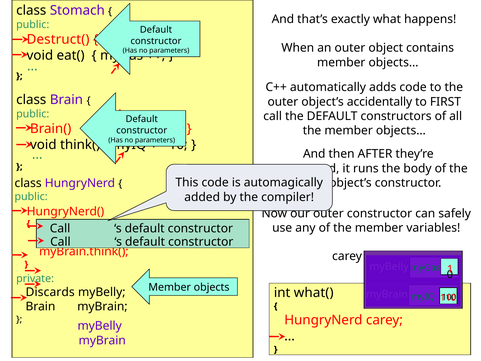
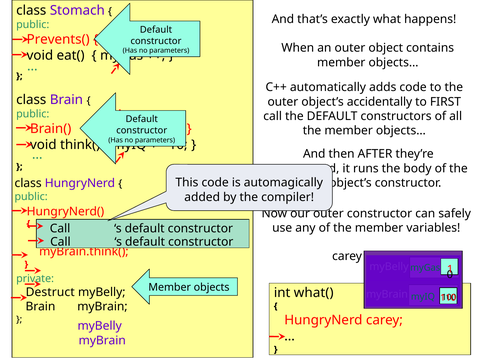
Destruct(: Destruct( -> Prevents(
Discards: Discards -> Destruct
